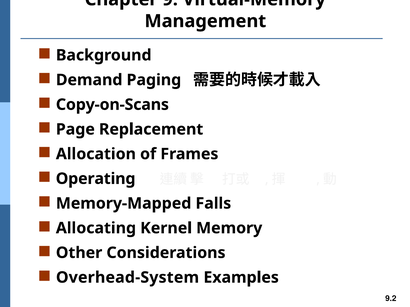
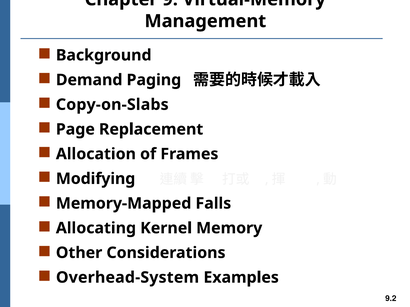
Copy-on-Scans: Copy-on-Scans -> Copy-on-Slabs
Operating: Operating -> Modifying
